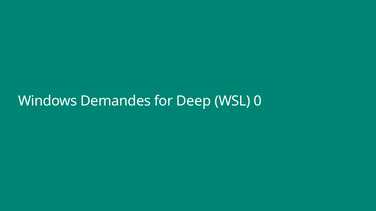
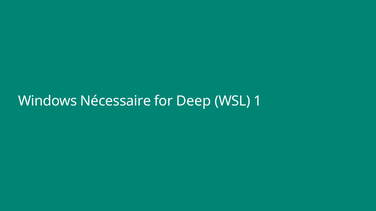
Demandes: Demandes -> Nécessaire
0: 0 -> 1
